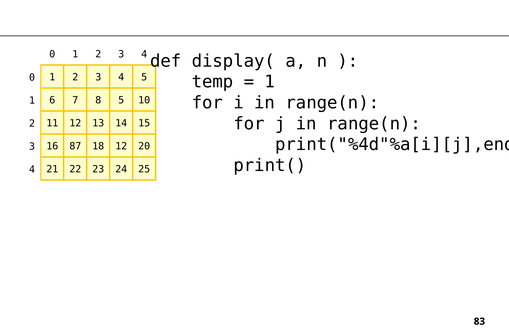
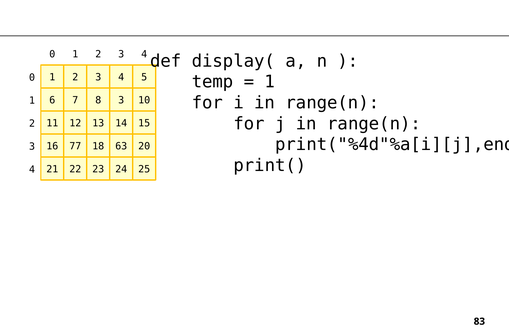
8 5: 5 -> 3
87: 87 -> 77
18 12: 12 -> 63
